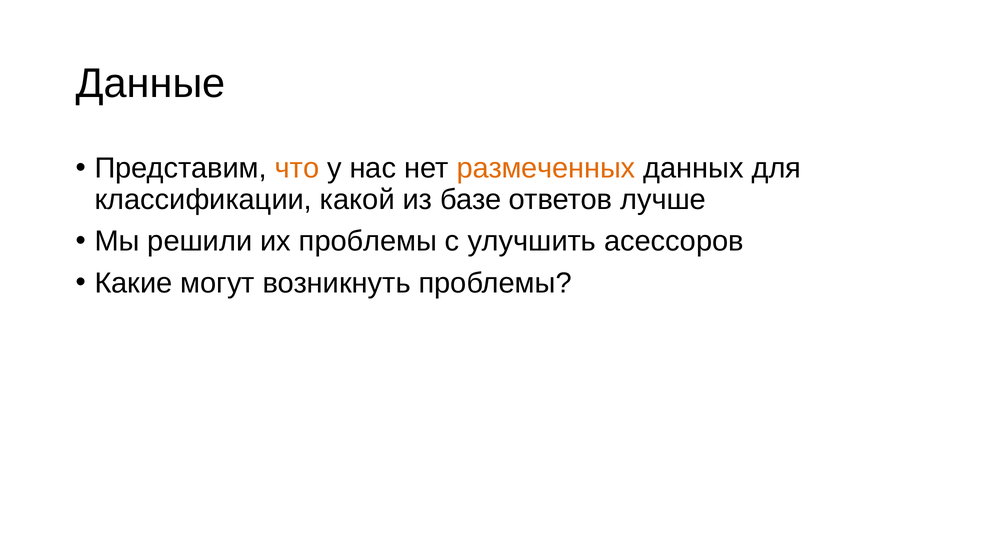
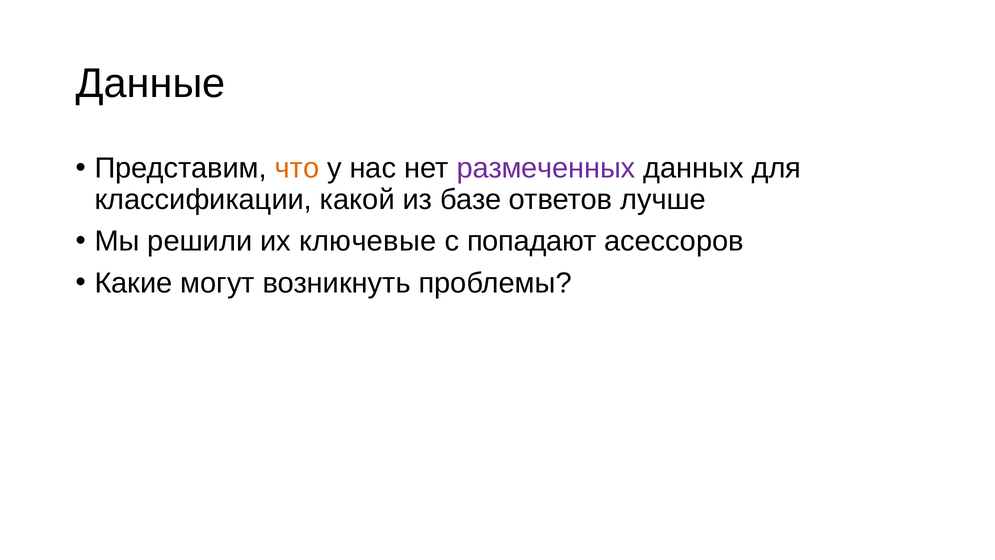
размеченных colour: orange -> purple
их проблемы: проблемы -> ключевые
улучшить: улучшить -> попадают
